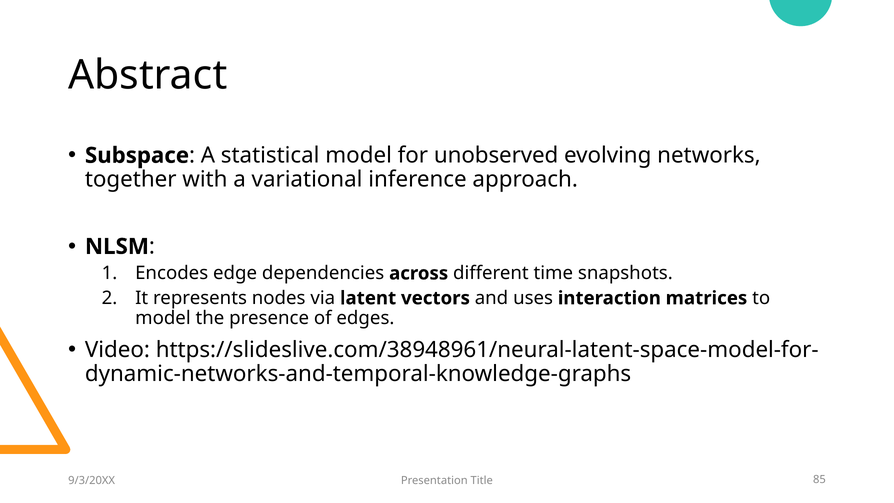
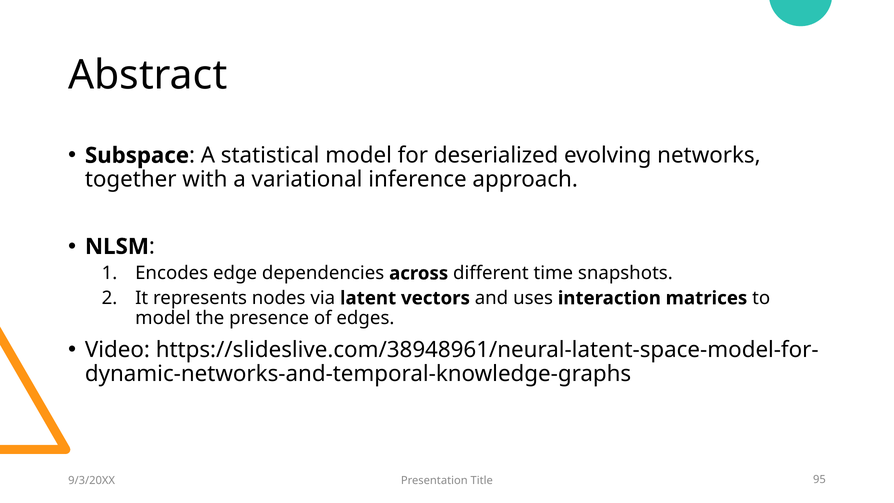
unobserved: unobserved -> deserialized
85: 85 -> 95
